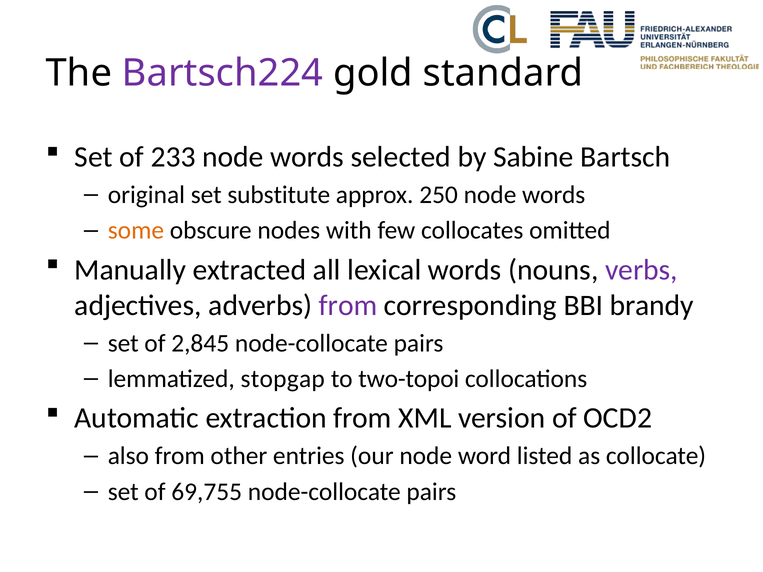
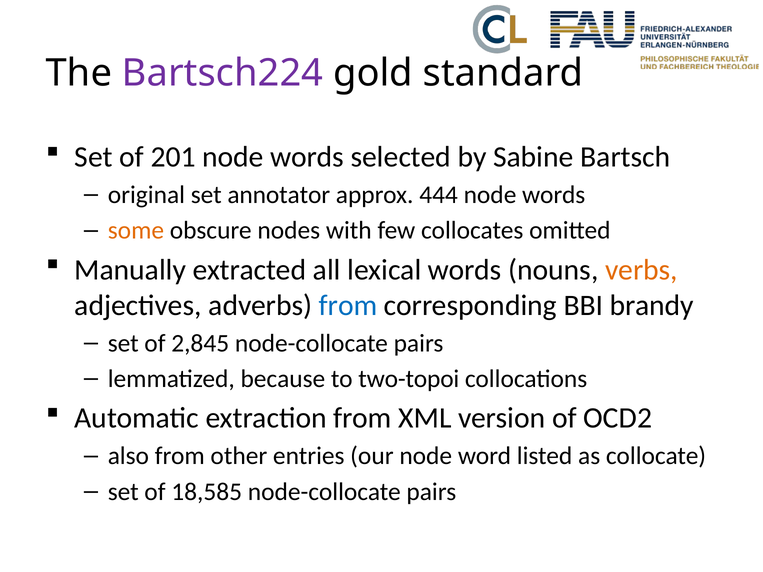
233: 233 -> 201
substitute: substitute -> annotator
250: 250 -> 444
verbs colour: purple -> orange
from at (348, 306) colour: purple -> blue
stopgap: stopgap -> because
69,755: 69,755 -> 18,585
